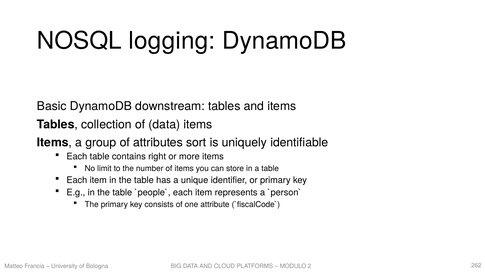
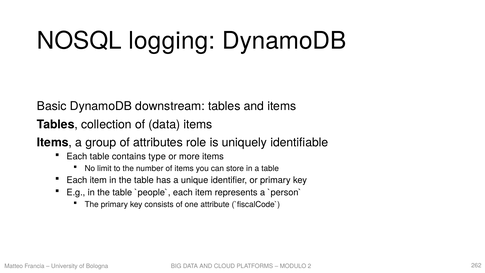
sort: sort -> role
right: right -> type
